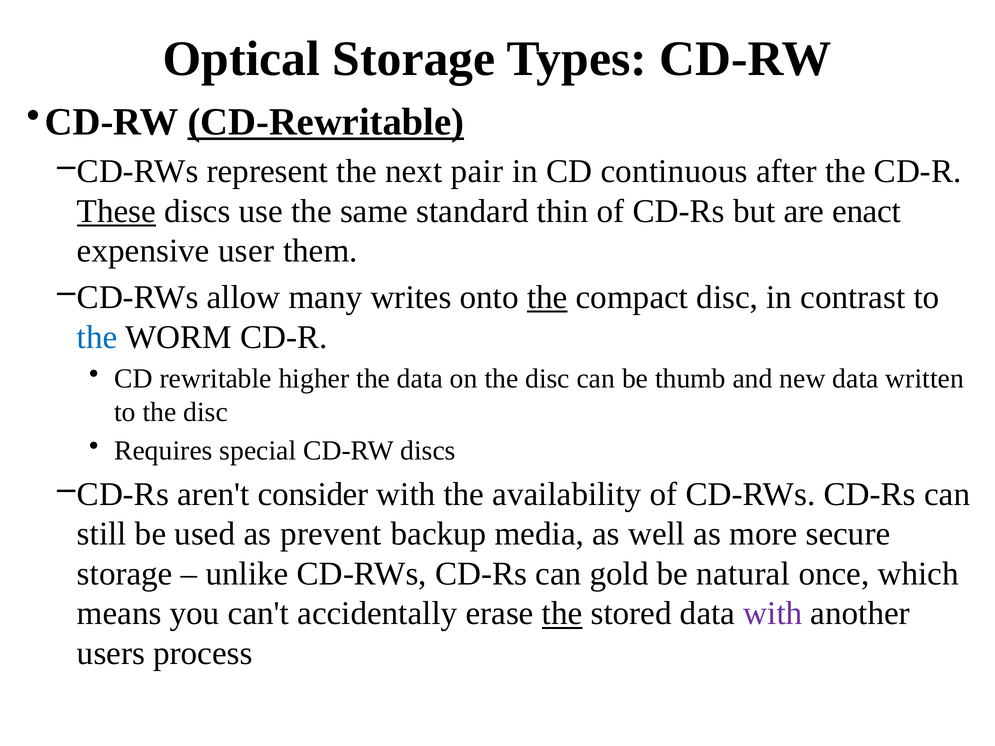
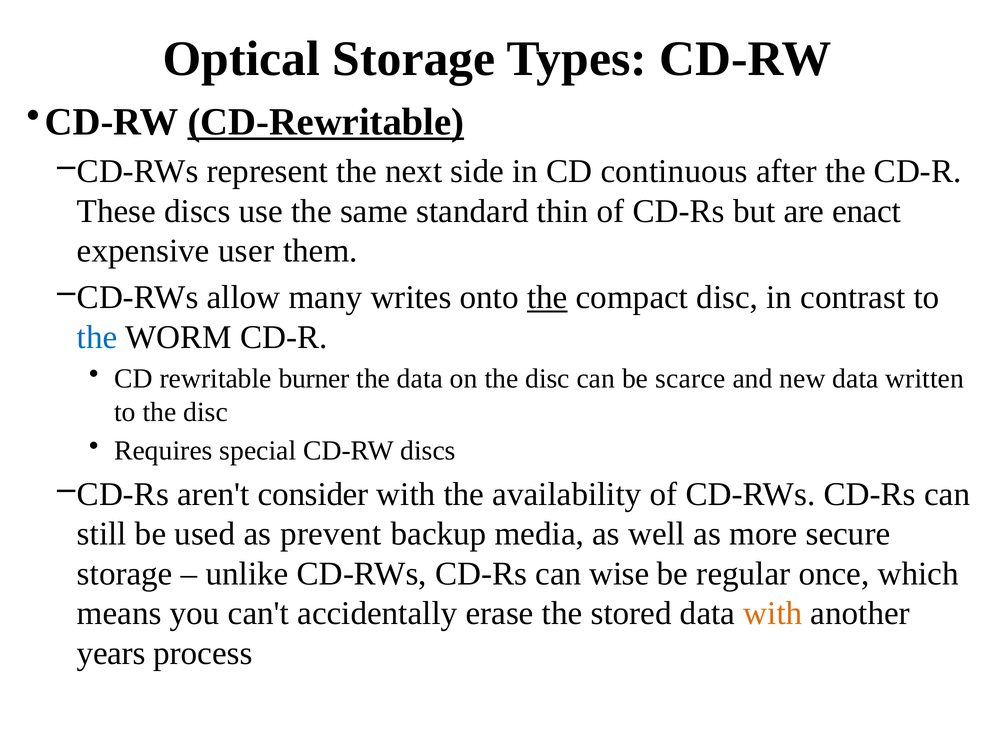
pair: pair -> side
These underline: present -> none
higher: higher -> burner
thumb: thumb -> scarce
gold: gold -> wise
natural: natural -> regular
the at (562, 614) underline: present -> none
with at (773, 614) colour: purple -> orange
users: users -> years
